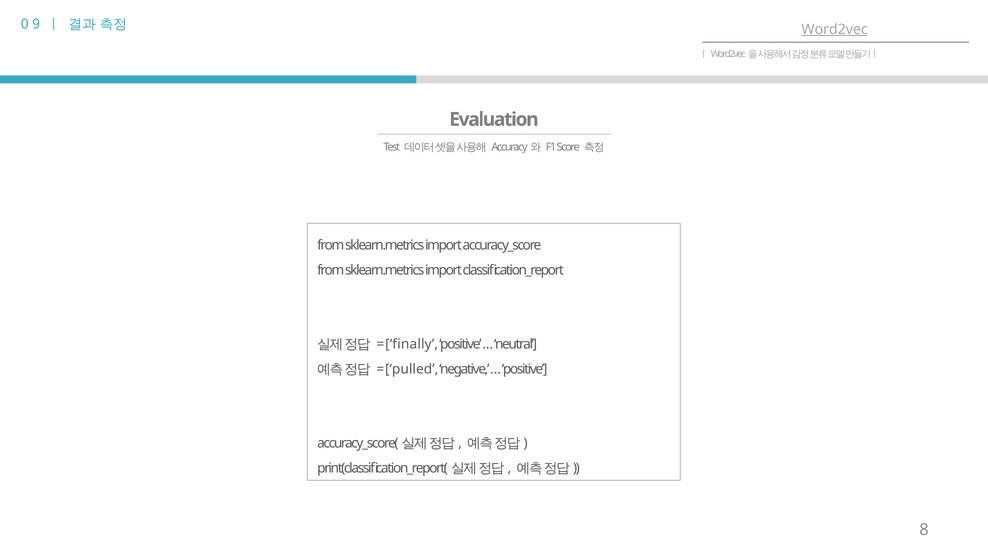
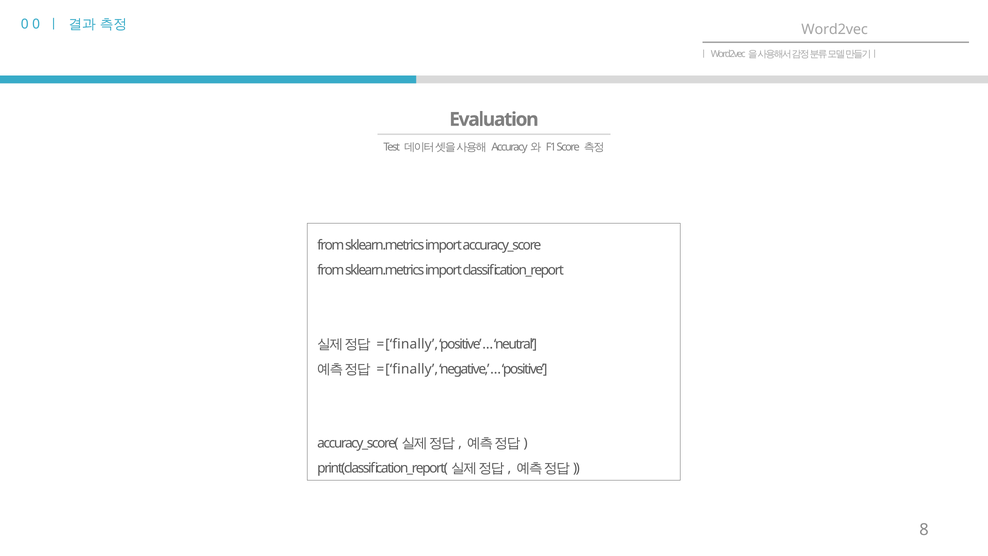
0 9: 9 -> 0
Word2vec underline: present -> none
pulled at (412, 369): pulled -> finally
